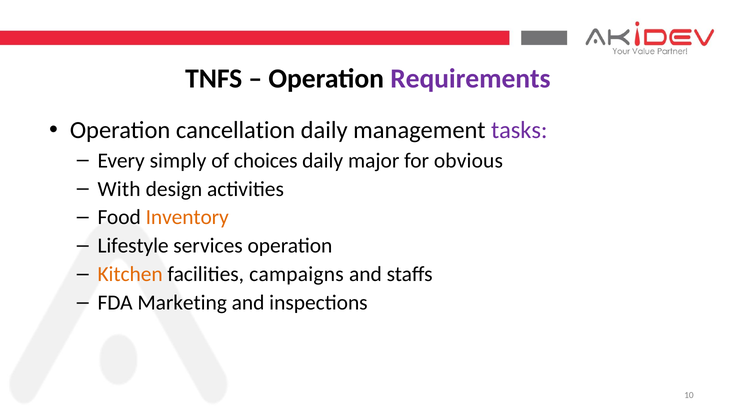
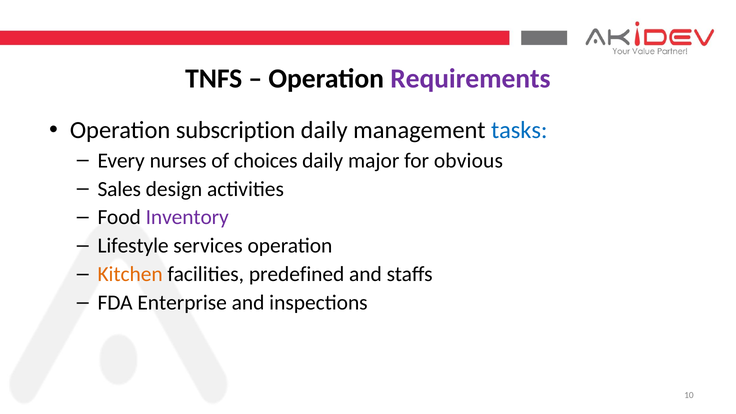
cancellation: cancellation -> subscription
tasks colour: purple -> blue
simply: simply -> nurses
With: With -> Sales
Inventory colour: orange -> purple
campaigns: campaigns -> predefined
Marketing: Marketing -> Enterprise
